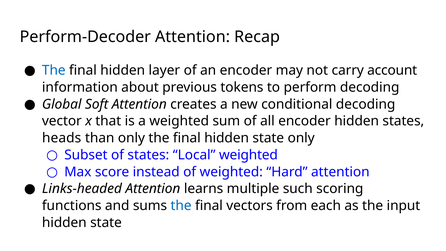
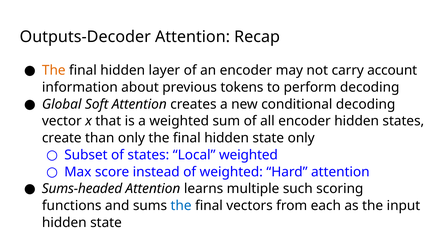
Perform-Decoder: Perform-Decoder -> Outputs-Decoder
The at (54, 70) colour: blue -> orange
heads: heads -> create
Links-headed: Links-headed -> Sums-headed
